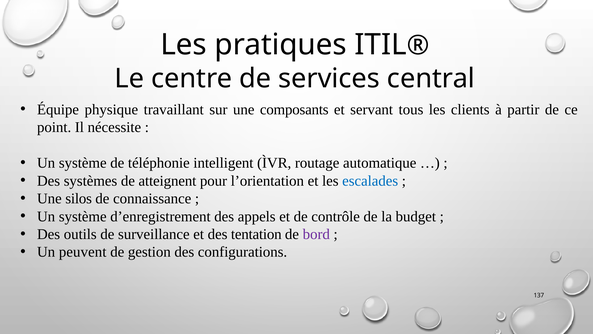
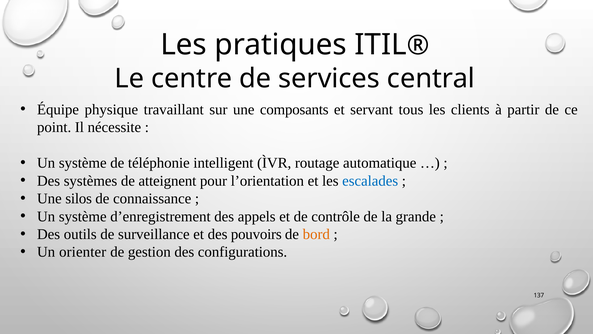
budget: budget -> grande
tentation: tentation -> pouvoirs
bord colour: purple -> orange
peuvent: peuvent -> orienter
